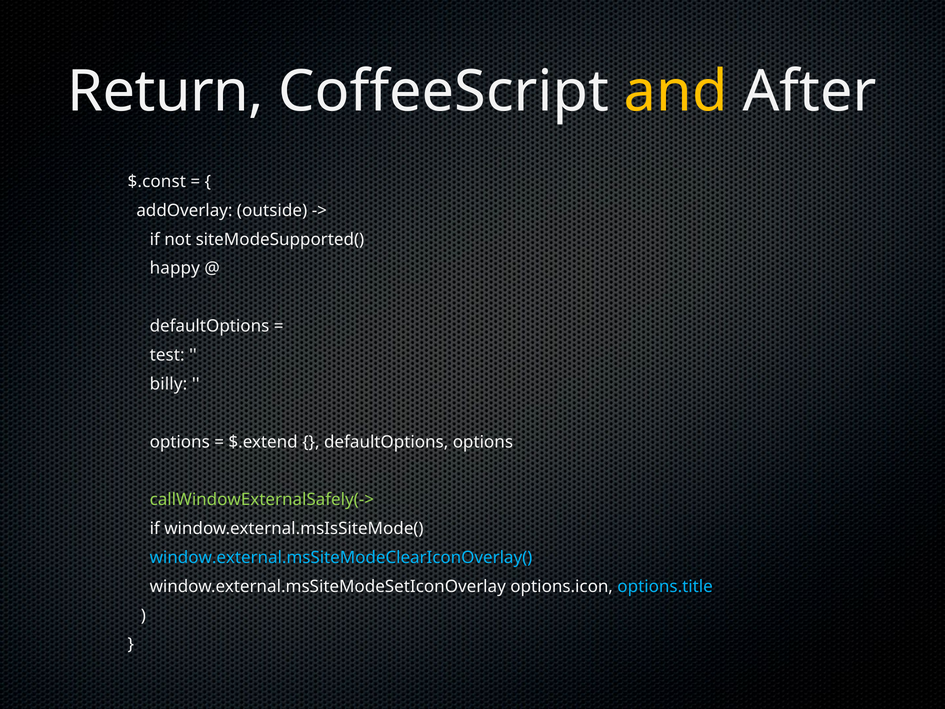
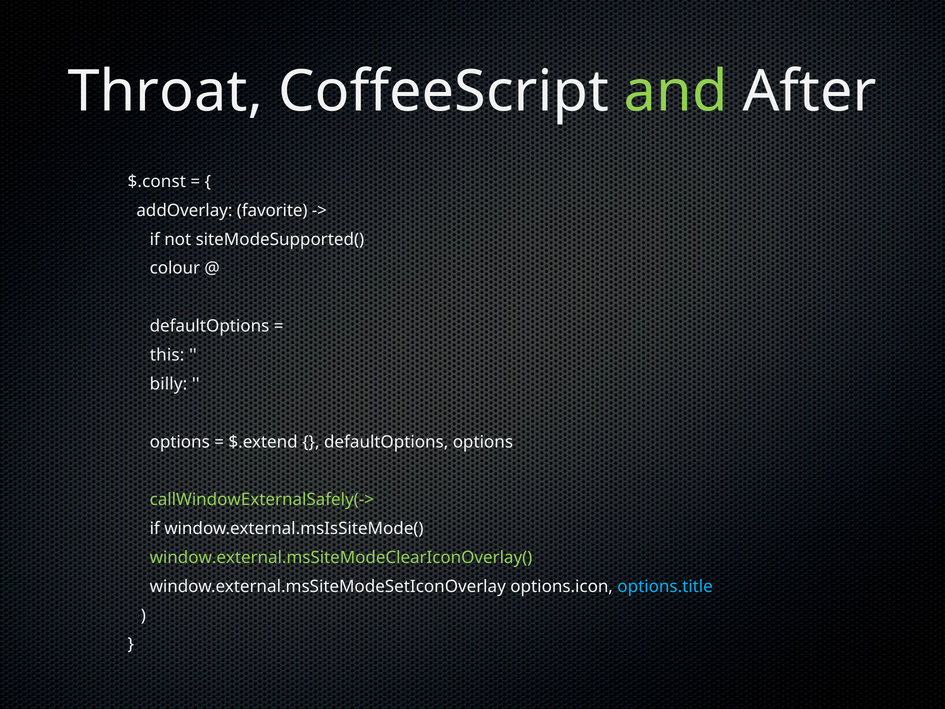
Return: Return -> Throat
and colour: yellow -> light green
outside: outside -> favorite
happy: happy -> colour
test: test -> this
window.external.msSiteModeClearIconOverlay( colour: light blue -> light green
